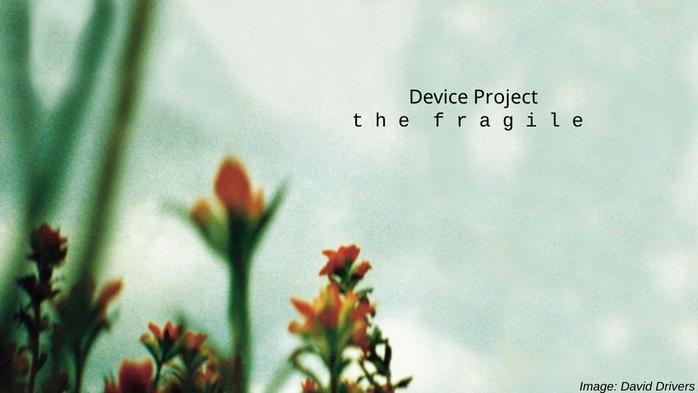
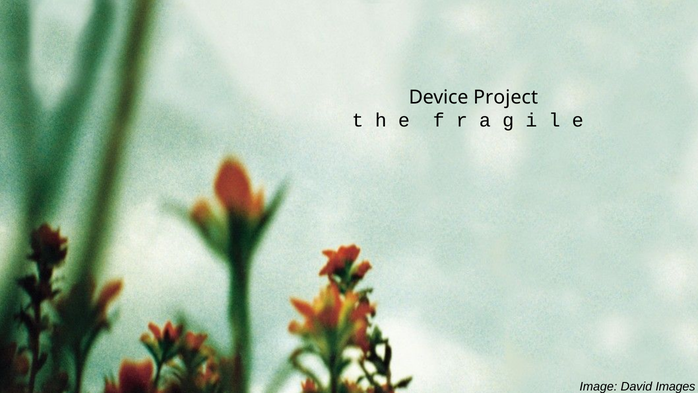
Drivers: Drivers -> Images
